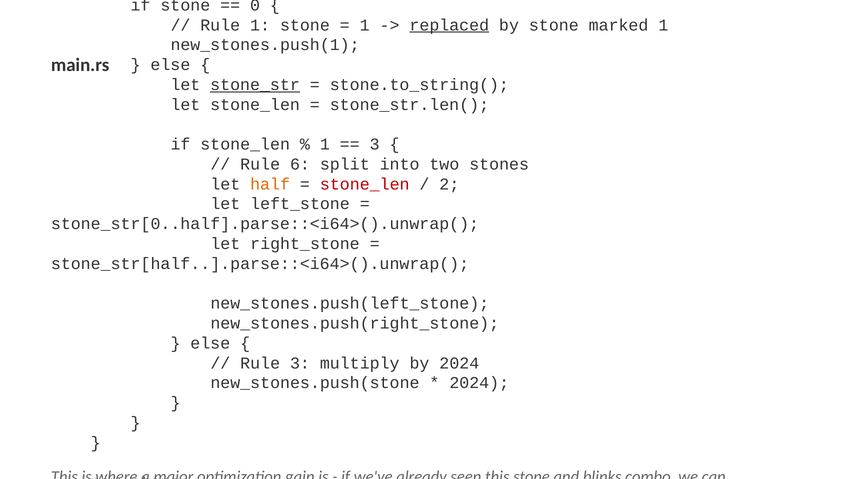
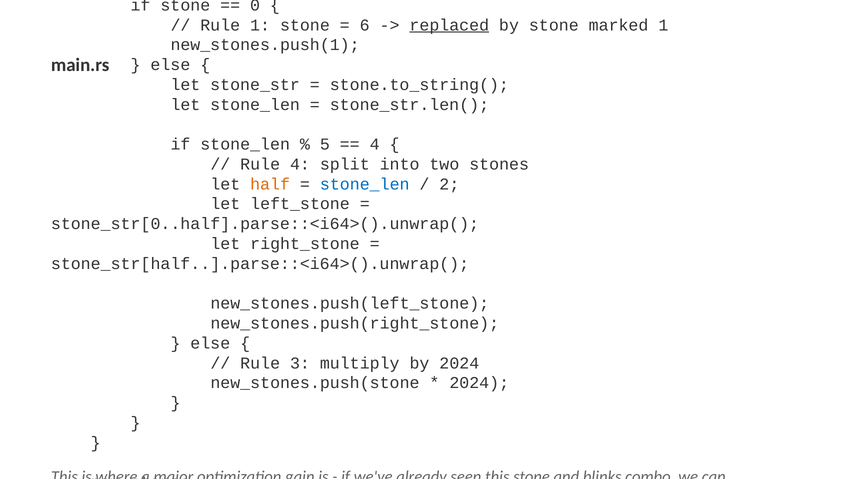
1 at (365, 25): 1 -> 6
stone_str at (255, 85) underline: present -> none
1 at (325, 144): 1 -> 5
3 at (375, 144): 3 -> 4
Rule 6: 6 -> 4
stone_len at (365, 184) colour: red -> blue
